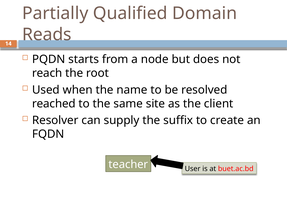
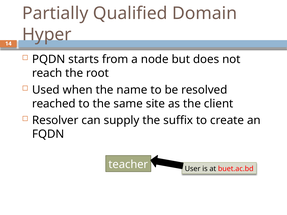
Reads: Reads -> Hyper
